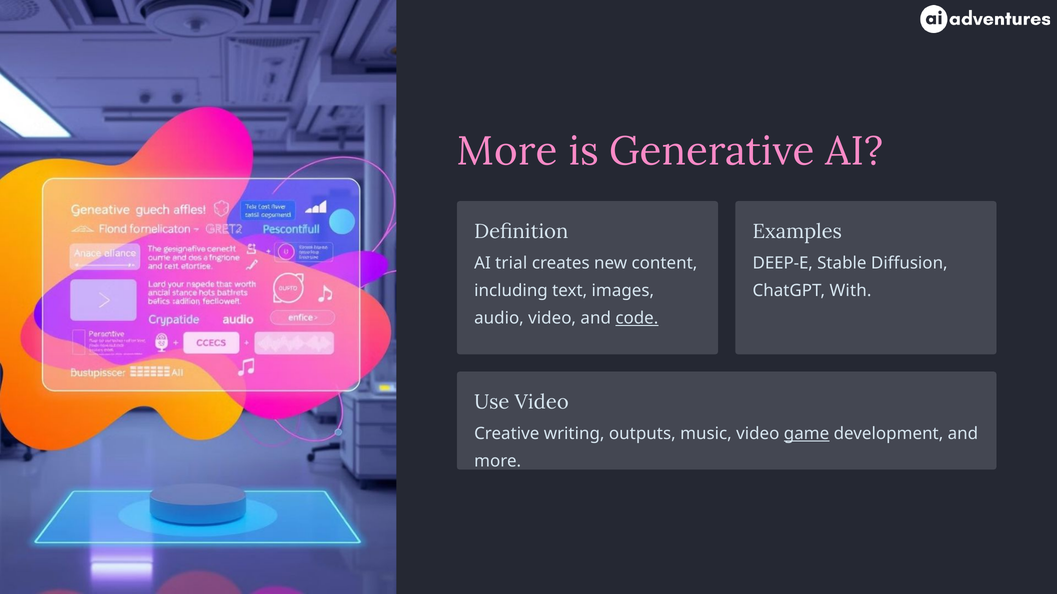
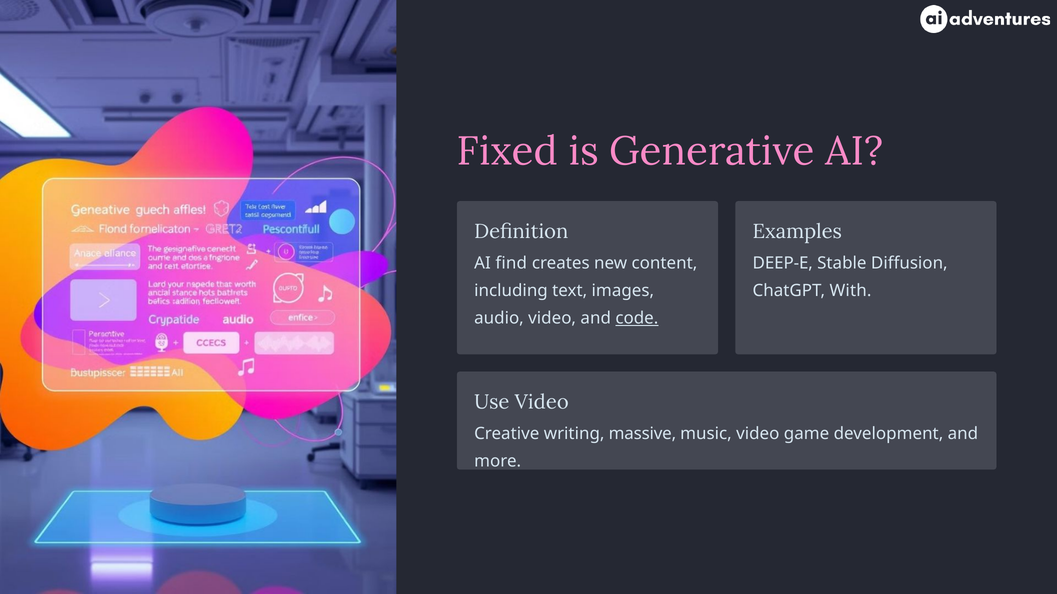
More at (507, 152): More -> Fixed
trial: trial -> find
outputs: outputs -> massive
game underline: present -> none
